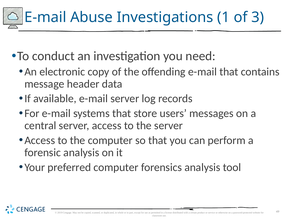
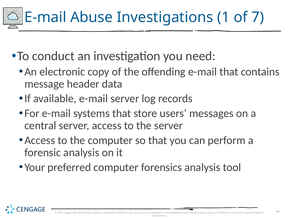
3: 3 -> 7
